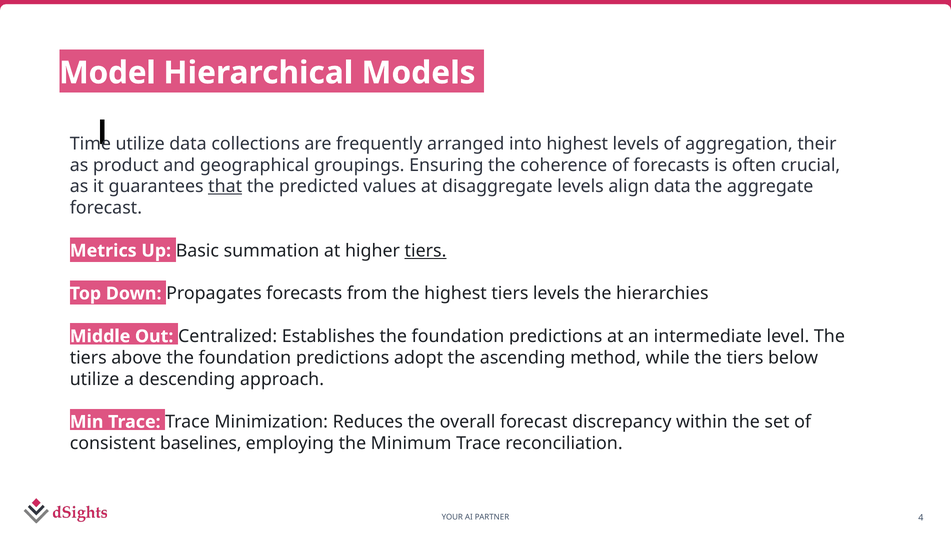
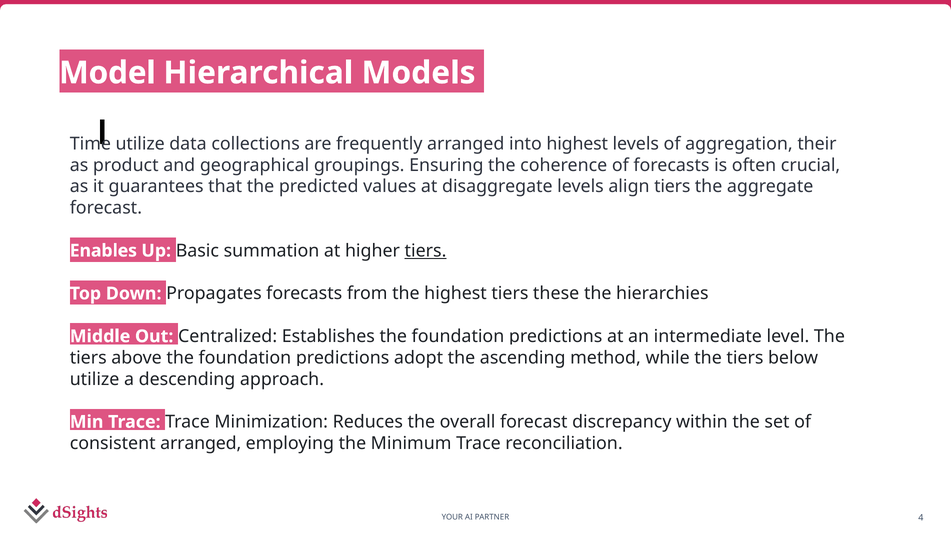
that underline: present -> none
align data: data -> tiers
Metrics: Metrics -> Enables
tiers levels: levels -> these
consistent baselines: baselines -> arranged
